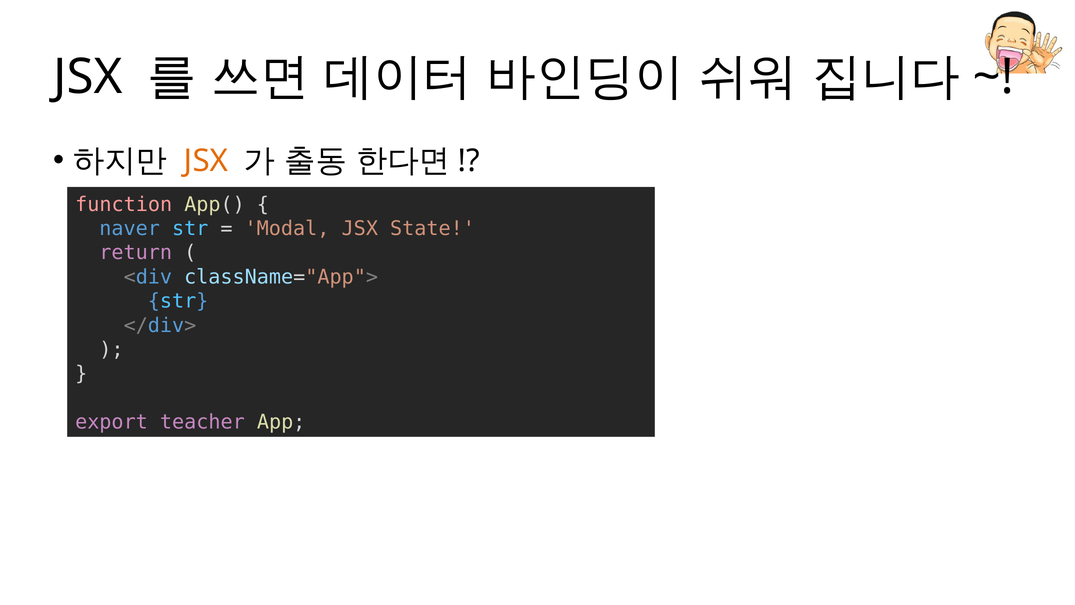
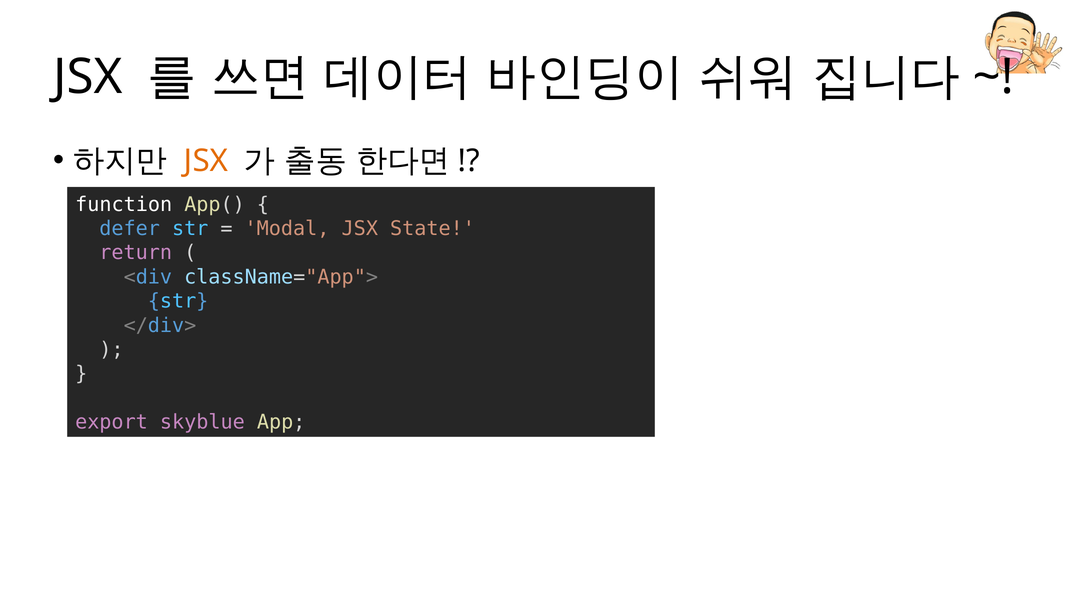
function colour: pink -> white
naver: naver -> defer
teacher: teacher -> skyblue
